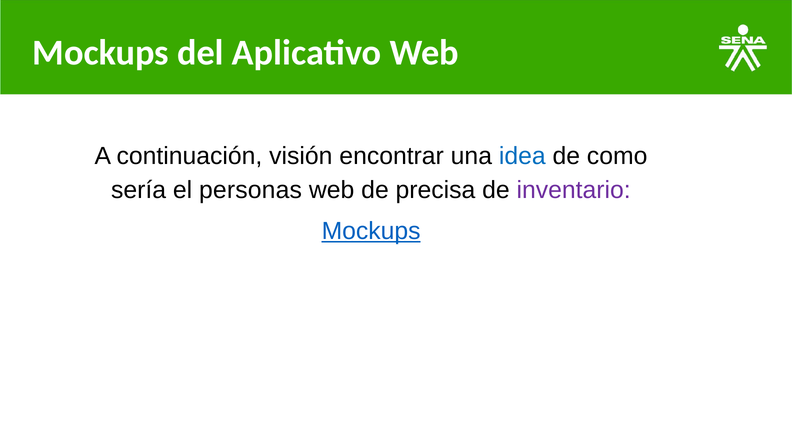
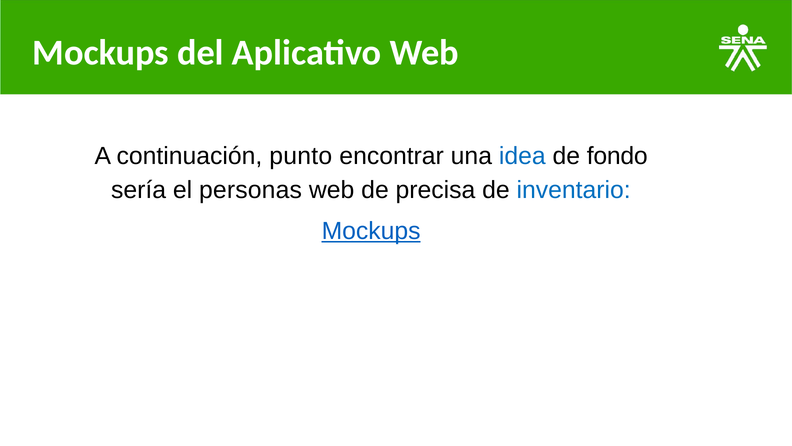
visión: visión -> punto
como: como -> fondo
inventario colour: purple -> blue
